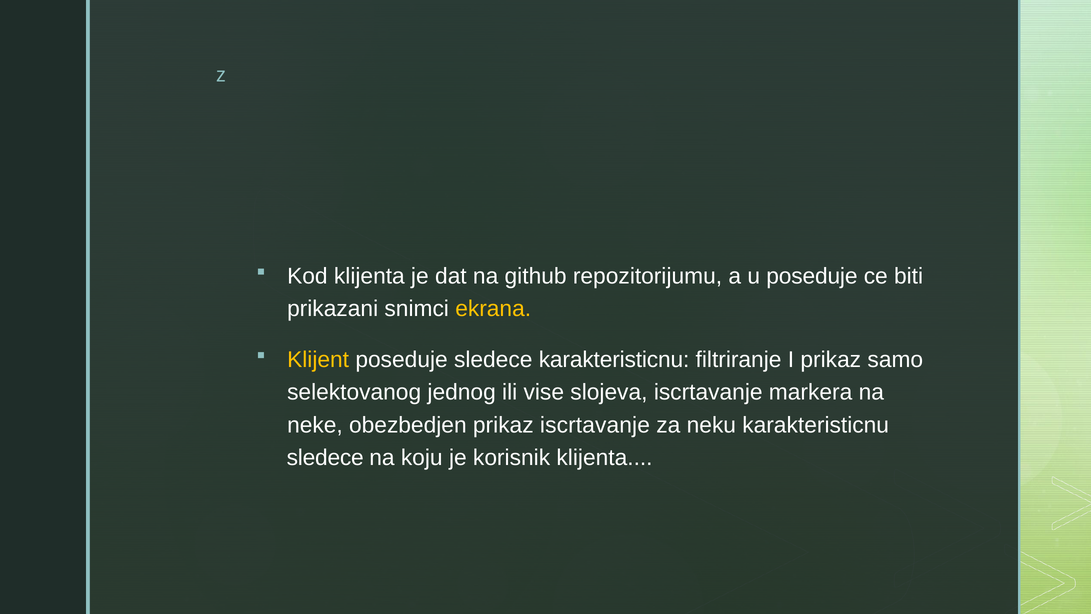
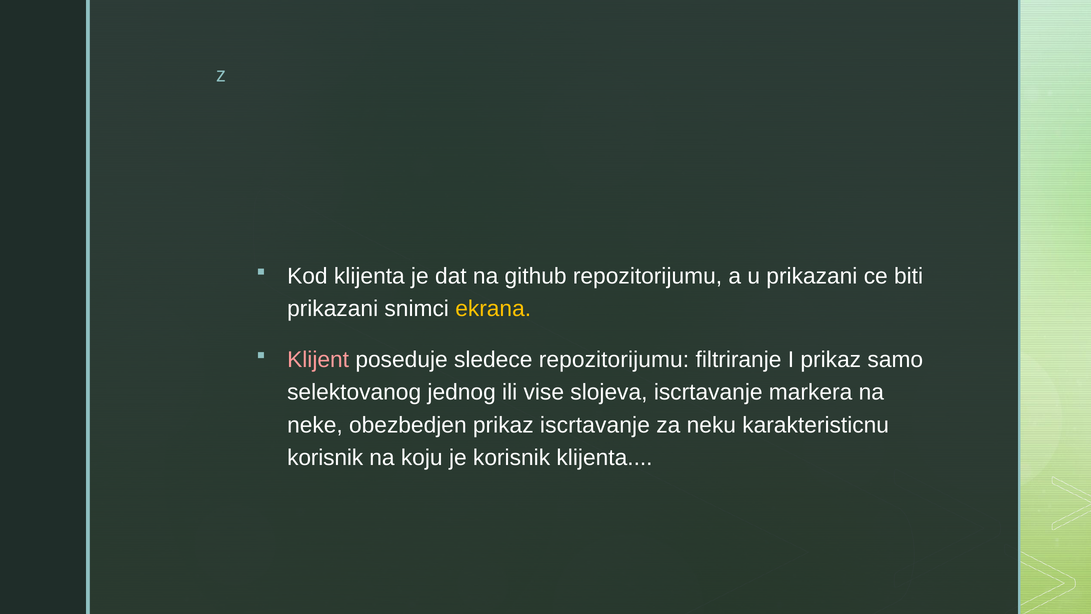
u poseduje: poseduje -> prikazani
Klijent colour: yellow -> pink
sledece karakteristicnu: karakteristicnu -> repozitorijumu
sledece at (325, 458): sledece -> korisnik
